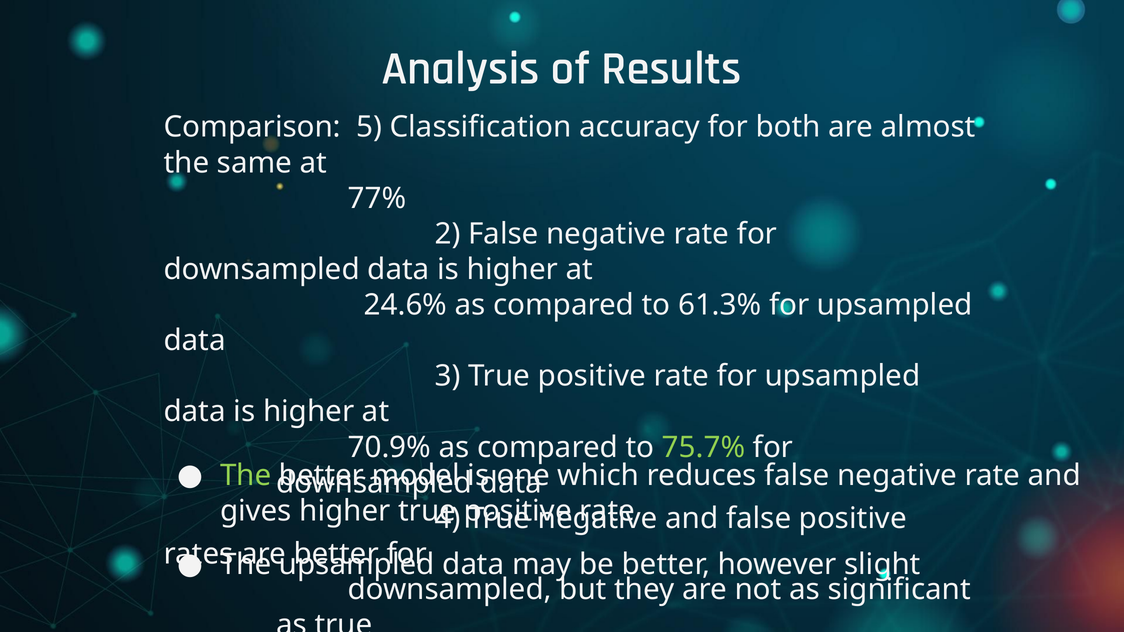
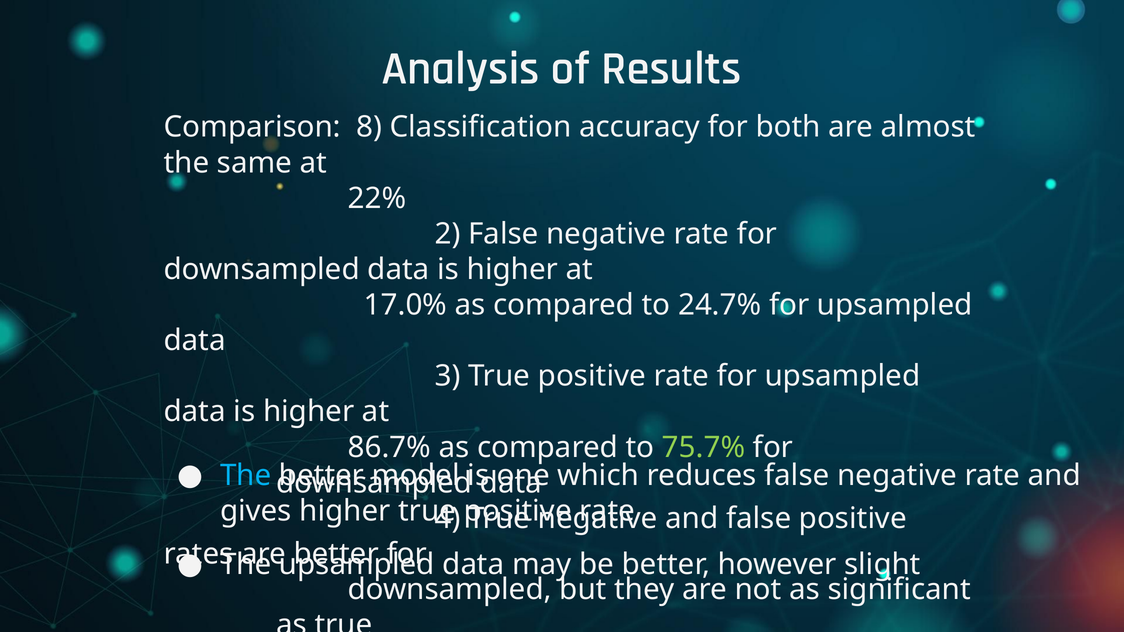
5: 5 -> 8
77%: 77% -> 22%
24.6%: 24.6% -> 17.0%
61.3%: 61.3% -> 24.7%
70.9%: 70.9% -> 86.7%
The at (246, 476) colour: light green -> light blue
